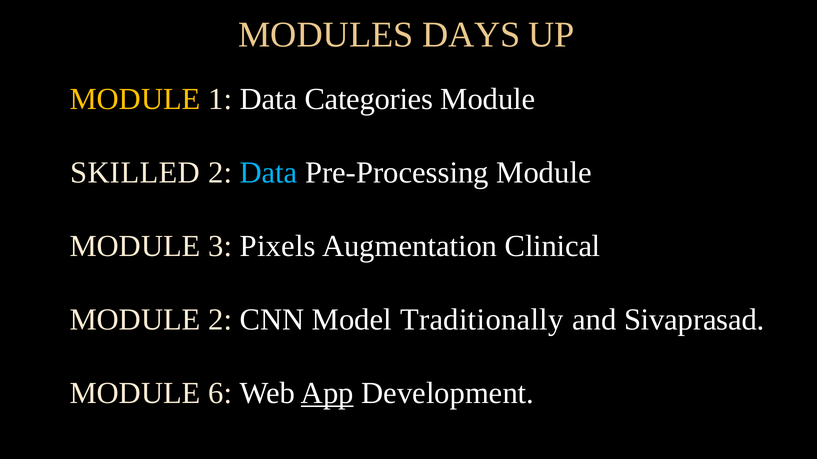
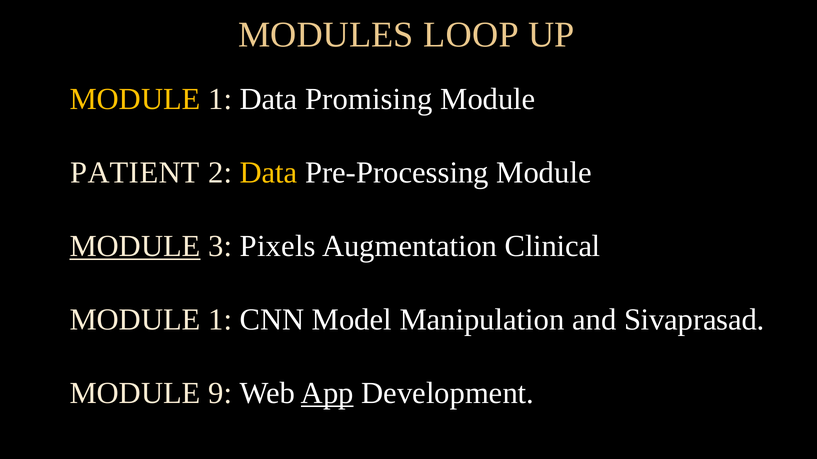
DAYS: DAYS -> LOOP
Categories: Categories -> Promising
SKILLED: SKILLED -> PATIENT
Data at (269, 173) colour: light blue -> yellow
MODULE at (135, 246) underline: none -> present
2 at (220, 320): 2 -> 1
Traditionally: Traditionally -> Manipulation
6: 6 -> 9
